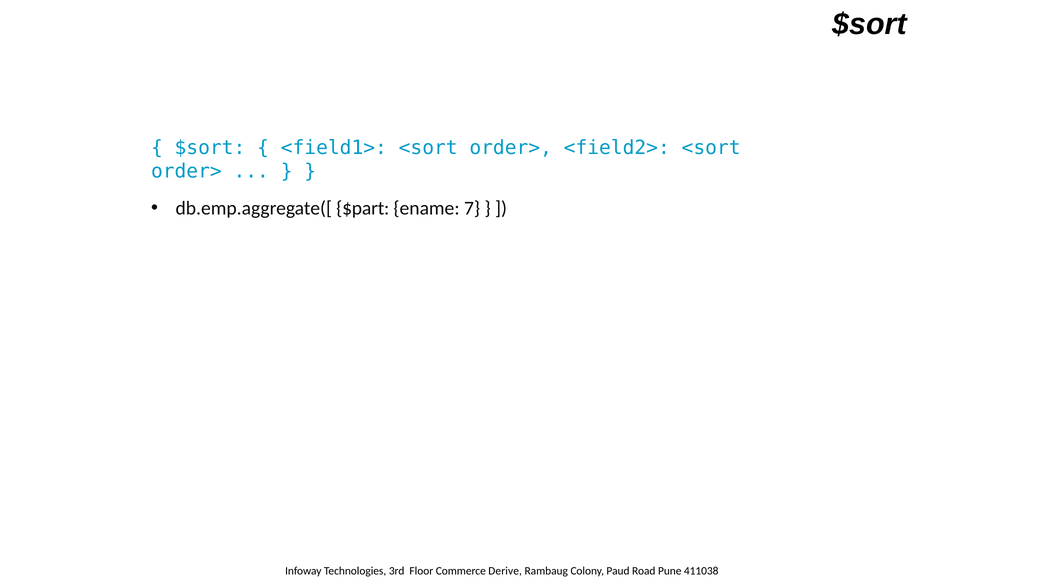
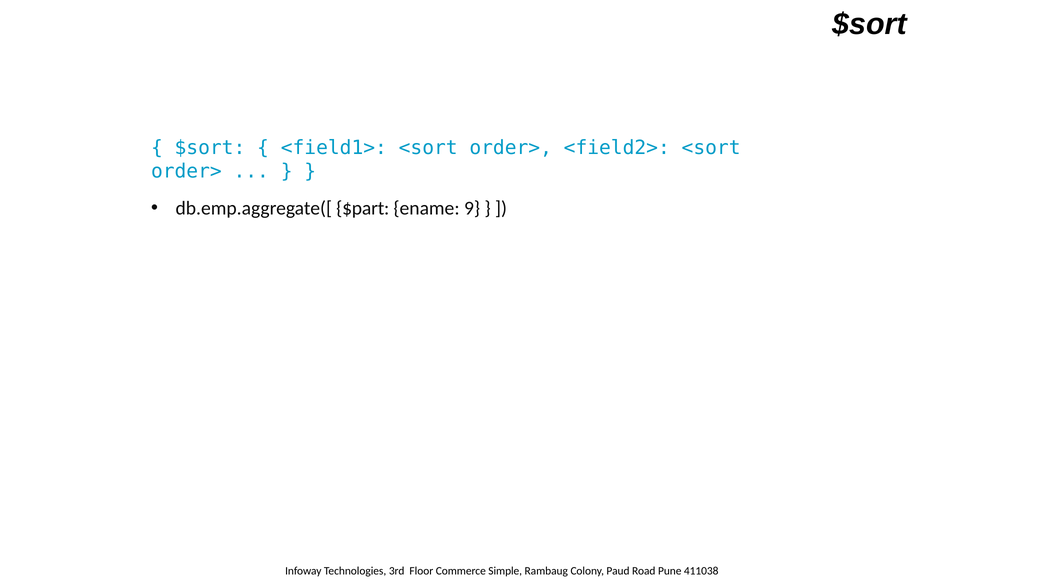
7: 7 -> 9
Derive: Derive -> Simple
